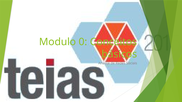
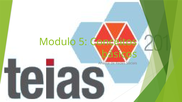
0: 0 -> 5
